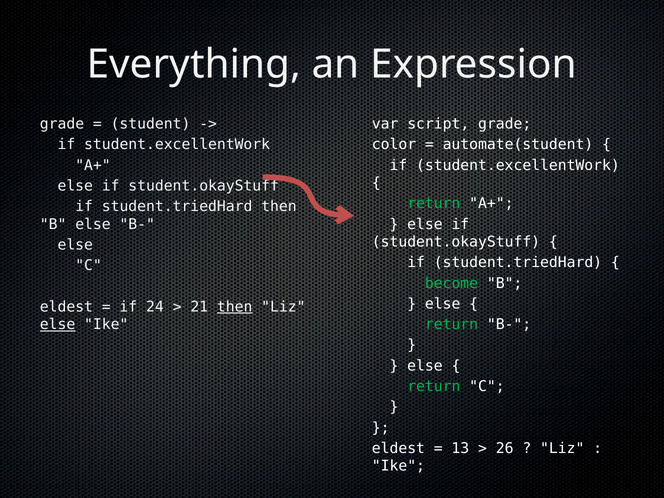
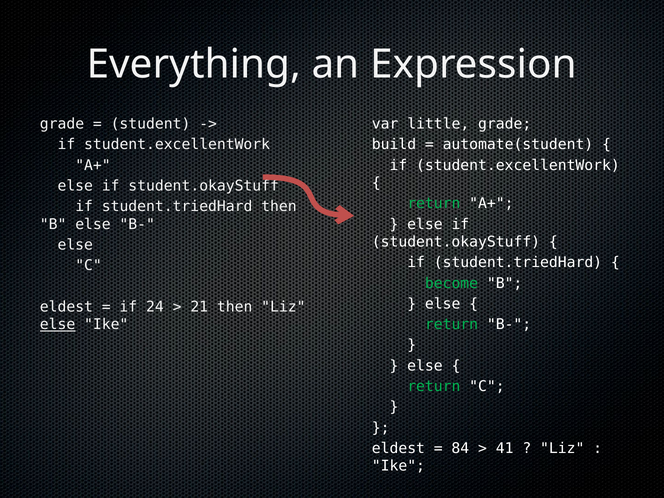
script: script -> little
color: color -> build
then at (235, 307) underline: present -> none
13: 13 -> 84
26: 26 -> 41
